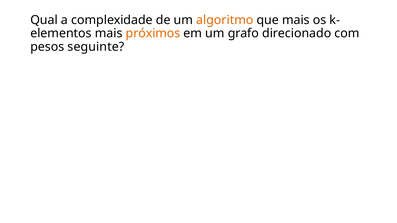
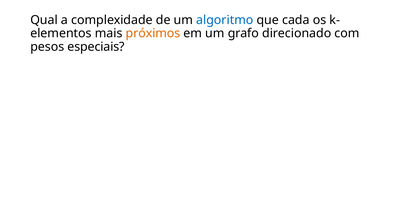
algoritmo colour: orange -> blue
que mais: mais -> cada
seguinte: seguinte -> especiais
